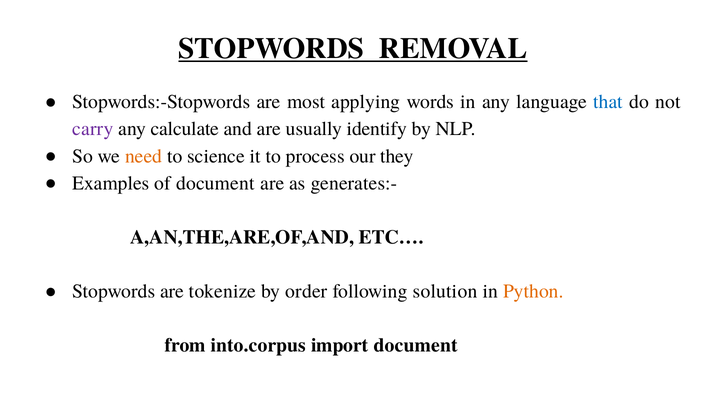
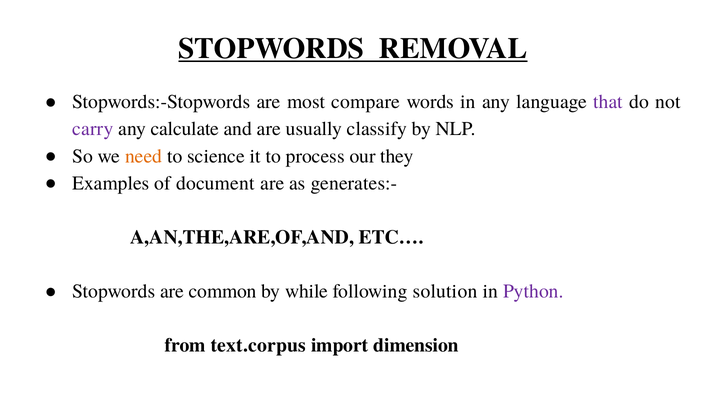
applying: applying -> compare
that colour: blue -> purple
identify: identify -> classify
tokenize: tokenize -> common
order: order -> while
Python colour: orange -> purple
into.corpus: into.corpus -> text.corpus
import document: document -> dimension
